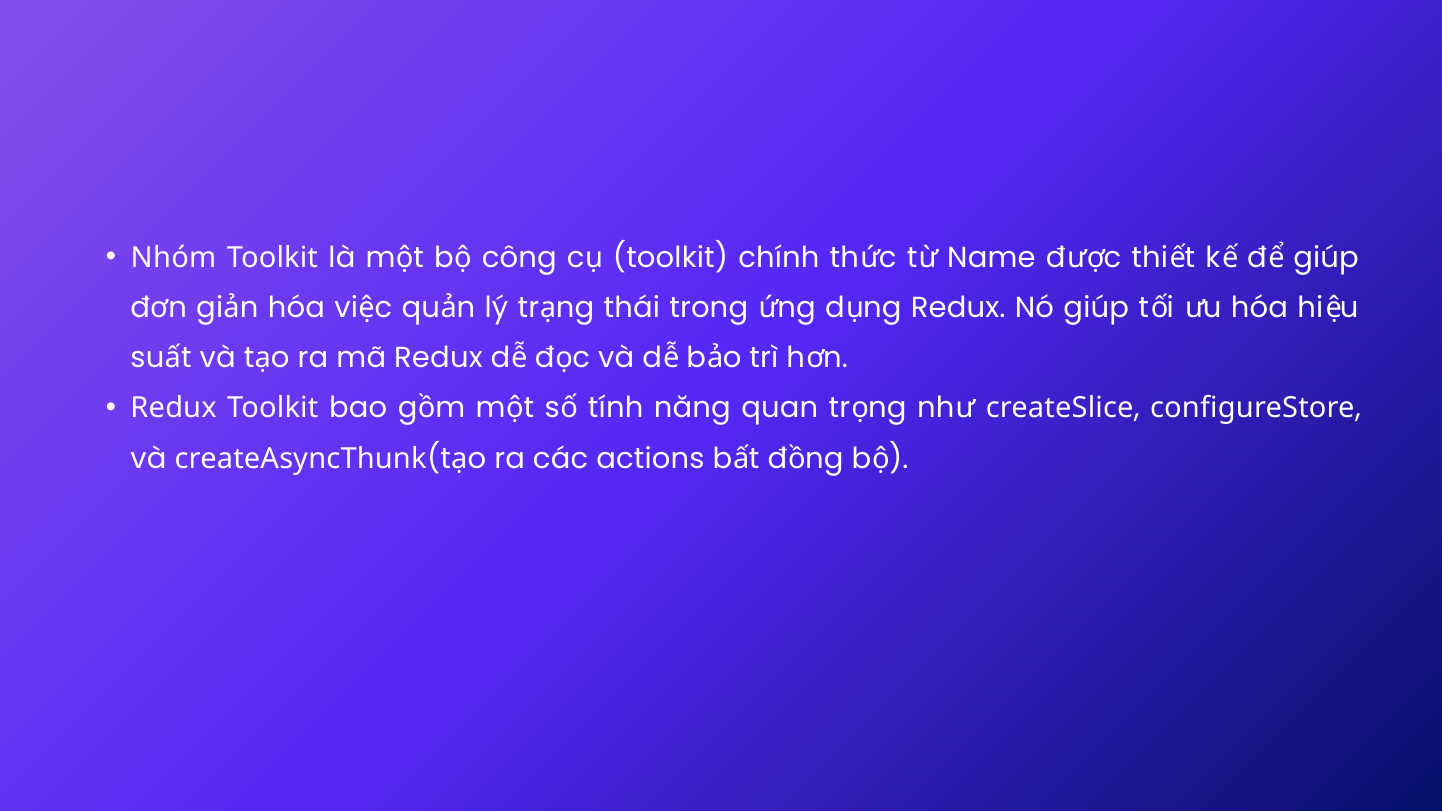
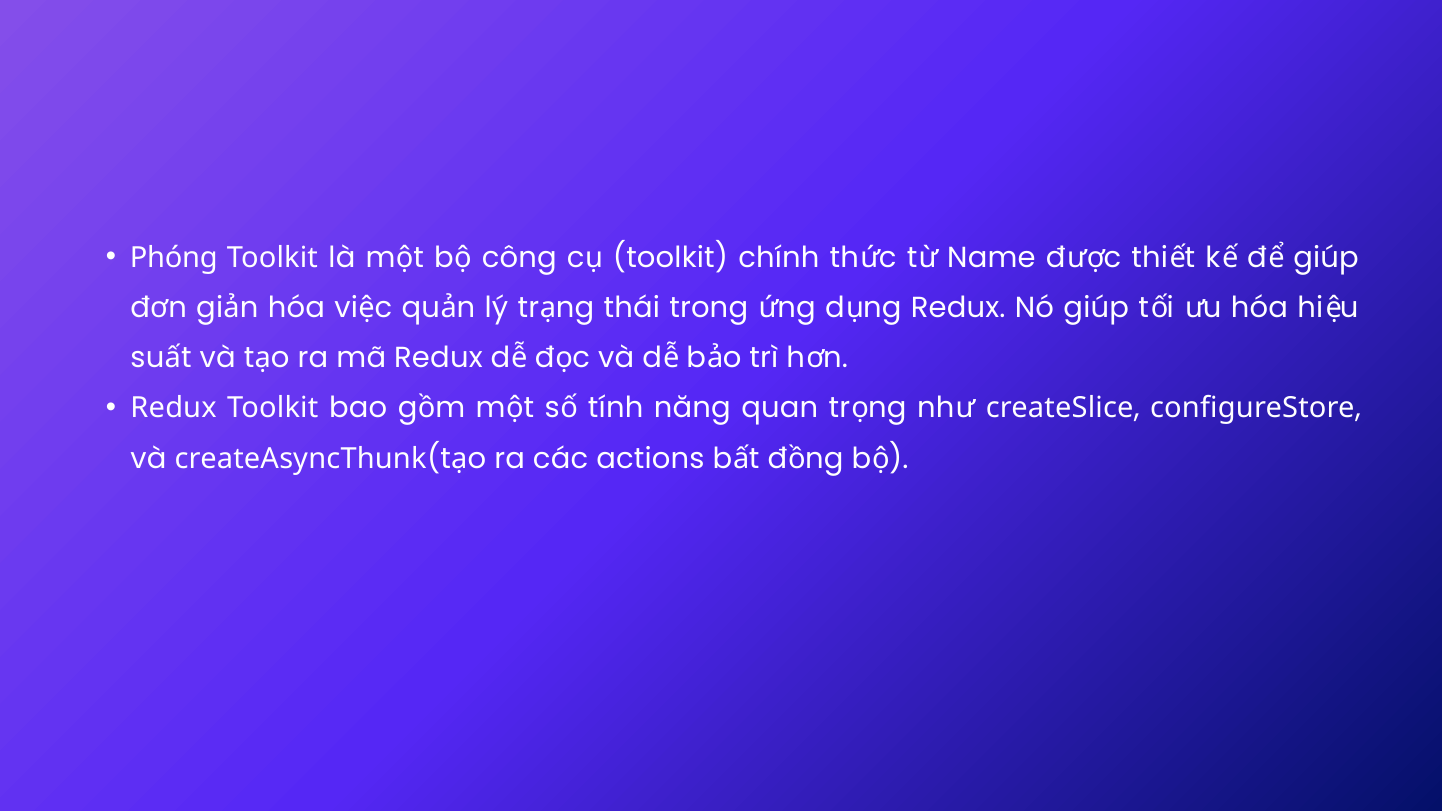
Nhóm: Nhóm -> Phóng
